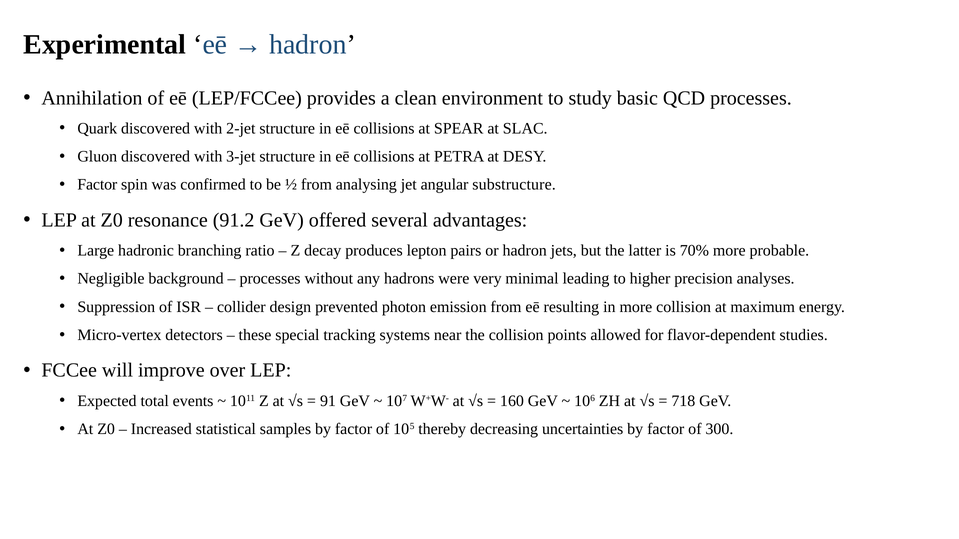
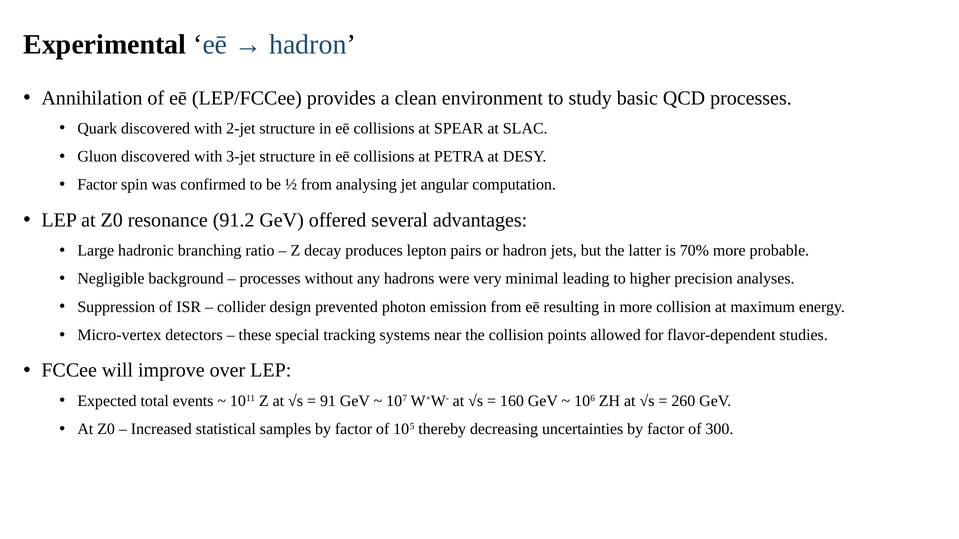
substructure: substructure -> computation
718: 718 -> 260
